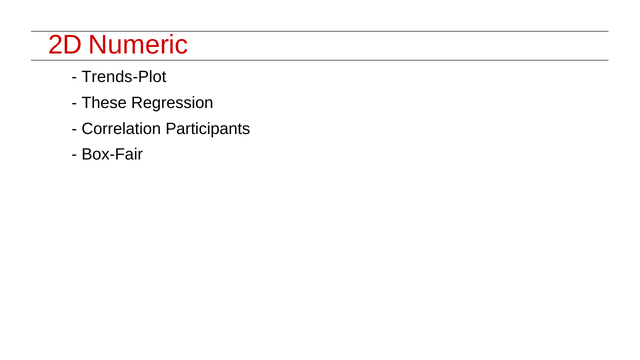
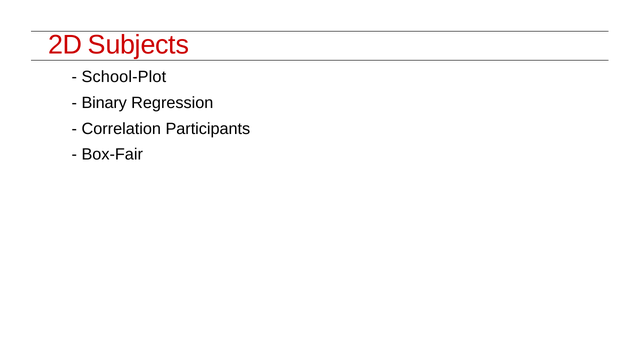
Numeric: Numeric -> Subjects
Trends-Plot: Trends-Plot -> School-Plot
These: These -> Binary
